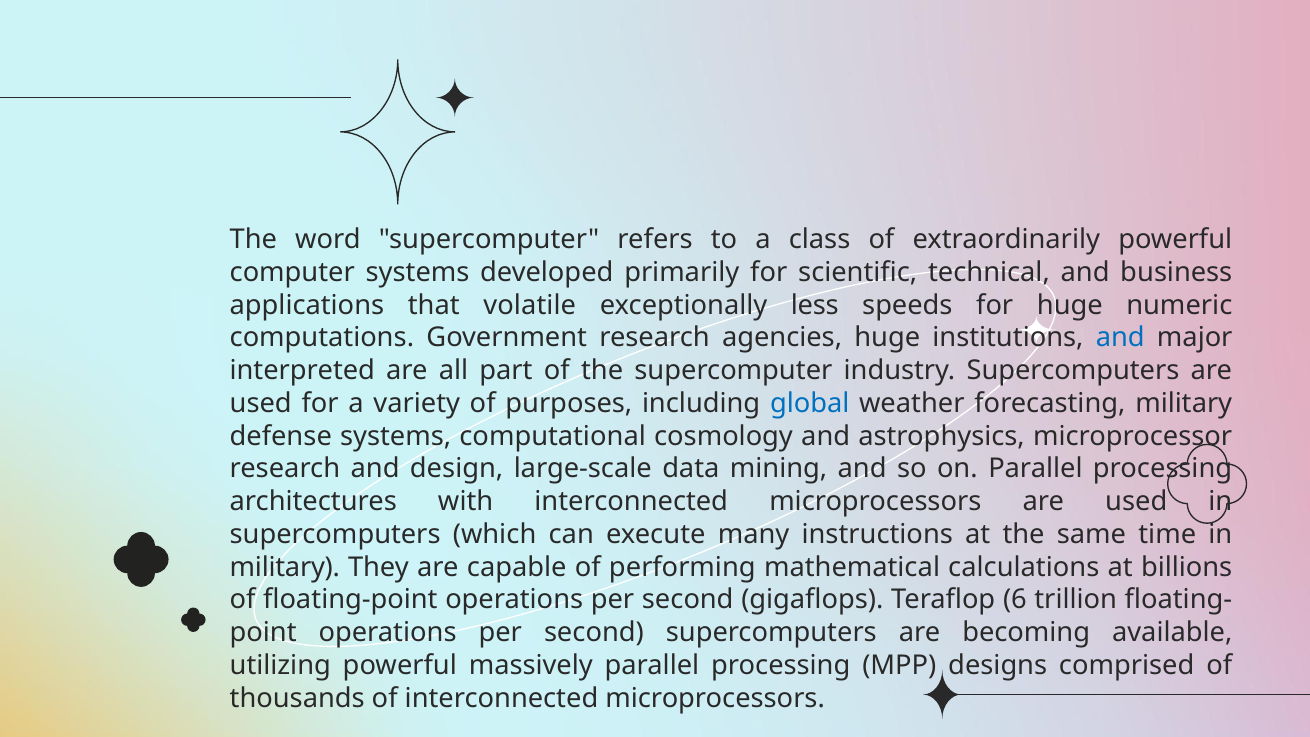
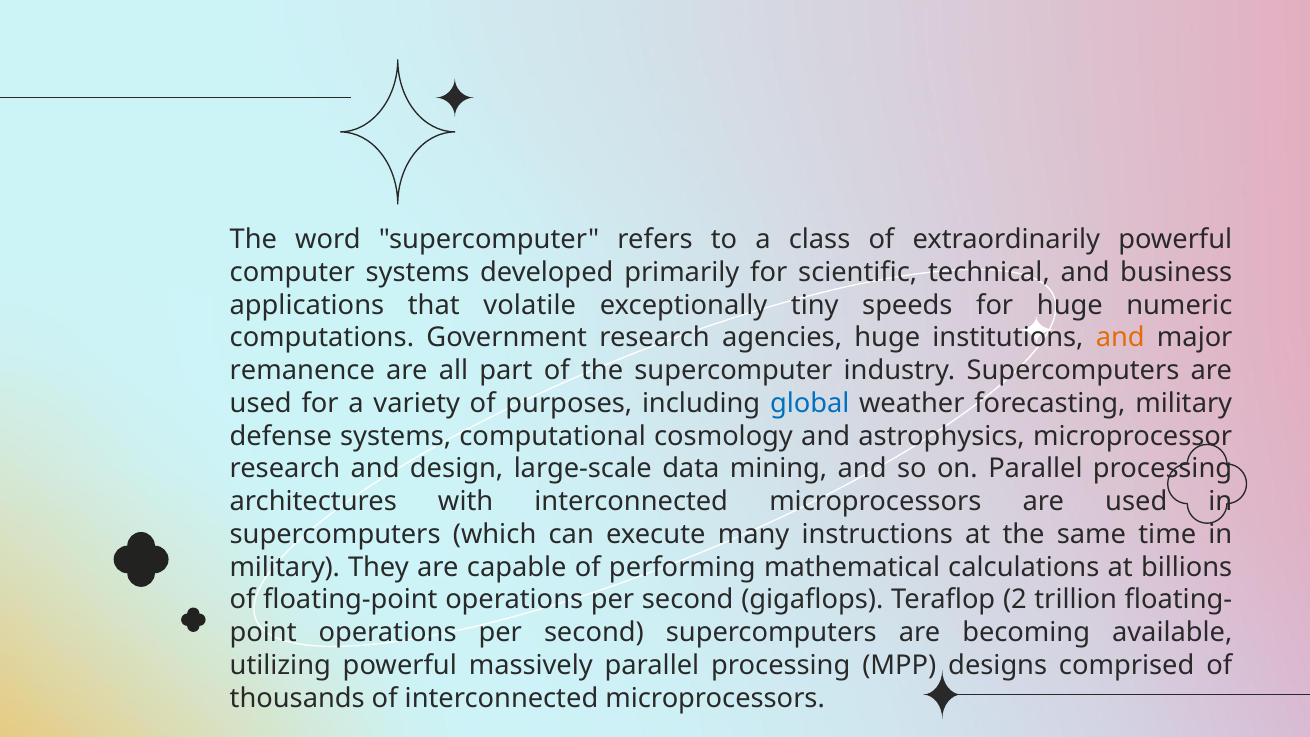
less: less -> tiny
and at (1120, 338) colour: blue -> orange
interpreted: interpreted -> remanence
6: 6 -> 2
